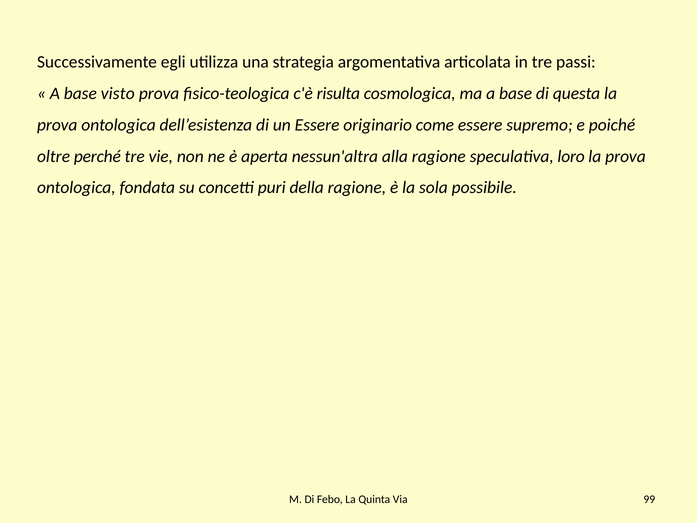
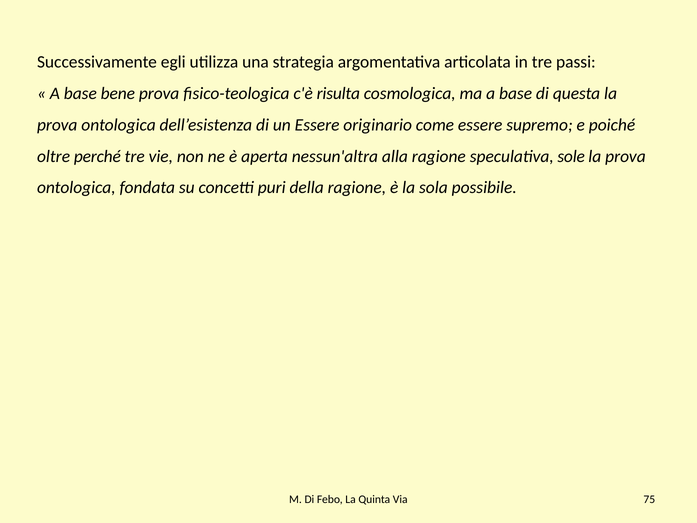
visto: visto -> bene
loro: loro -> sole
99: 99 -> 75
